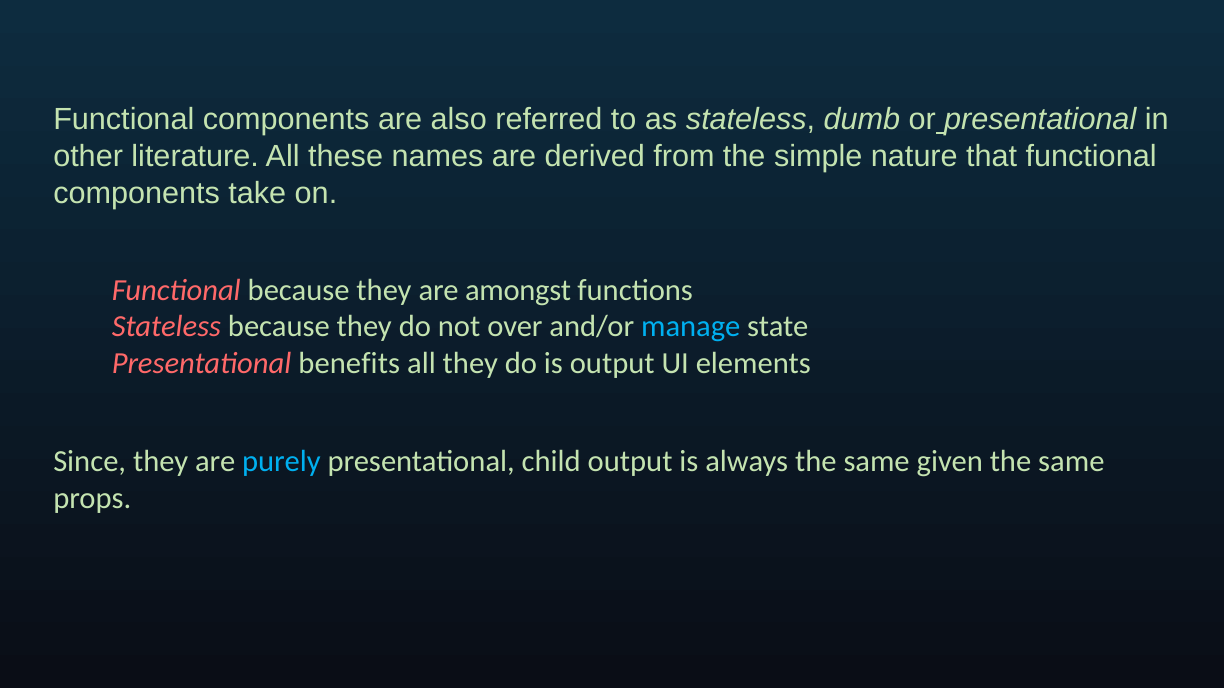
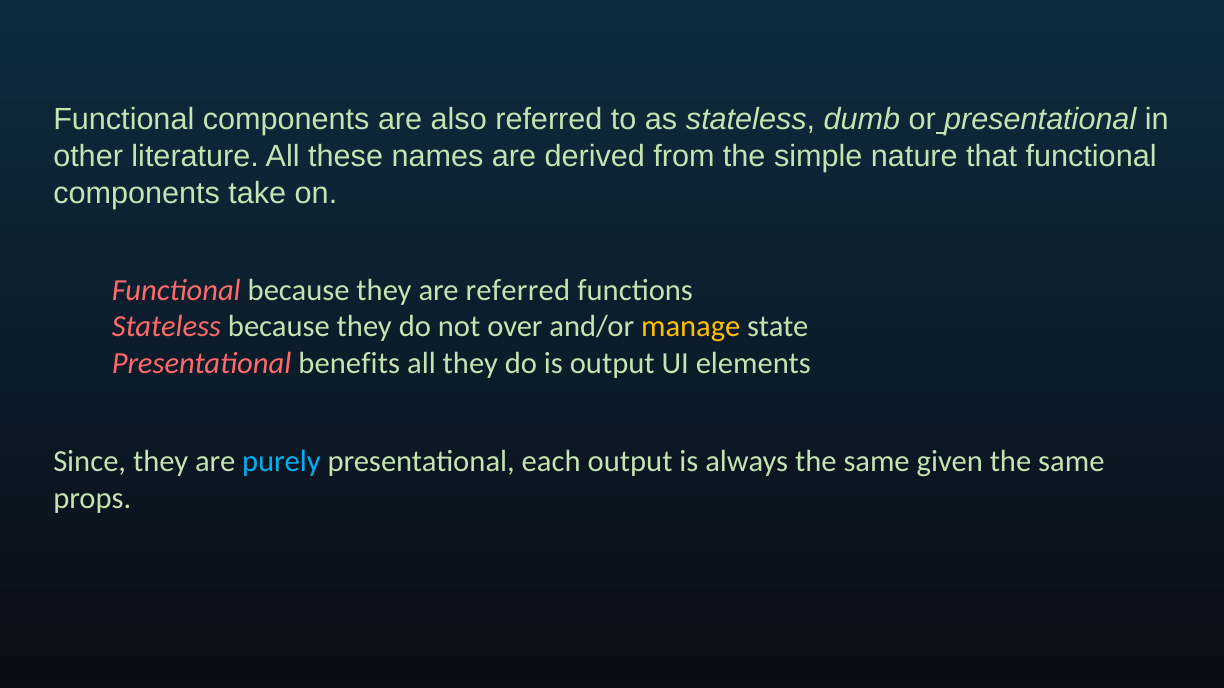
are amongst: amongst -> referred
manage colour: light blue -> yellow
child: child -> each
